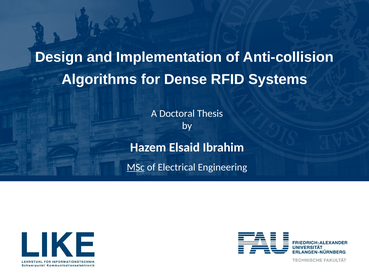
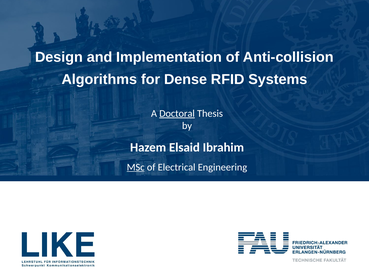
Doctoral underline: none -> present
